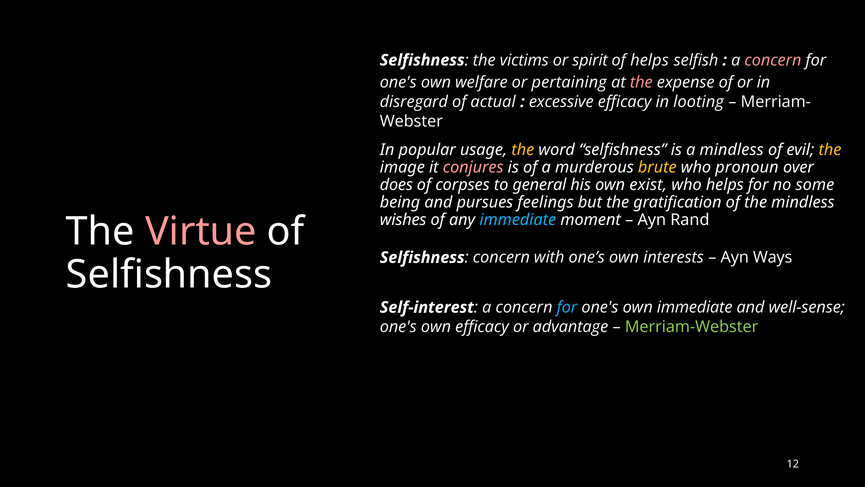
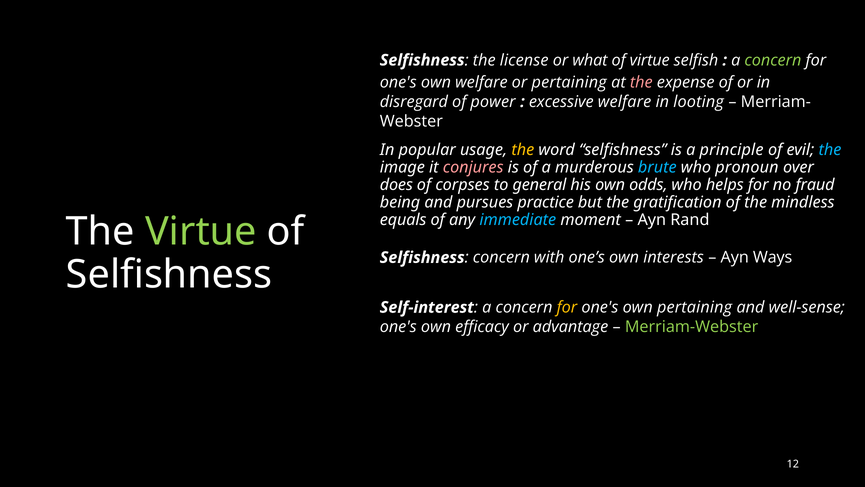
victims: victims -> license
spirit: spirit -> what
of helps: helps -> virtue
concern at (773, 60) colour: pink -> light green
actual: actual -> power
excessive efficacy: efficacy -> welfare
a mindless: mindless -> principle
the at (830, 150) colour: yellow -> light blue
brute colour: yellow -> light blue
exist: exist -> odds
some: some -> fraud
feelings: feelings -> practice
wishes: wishes -> equals
Virtue at (201, 231) colour: pink -> light green
for at (567, 307) colour: light blue -> yellow
own immediate: immediate -> pertaining
